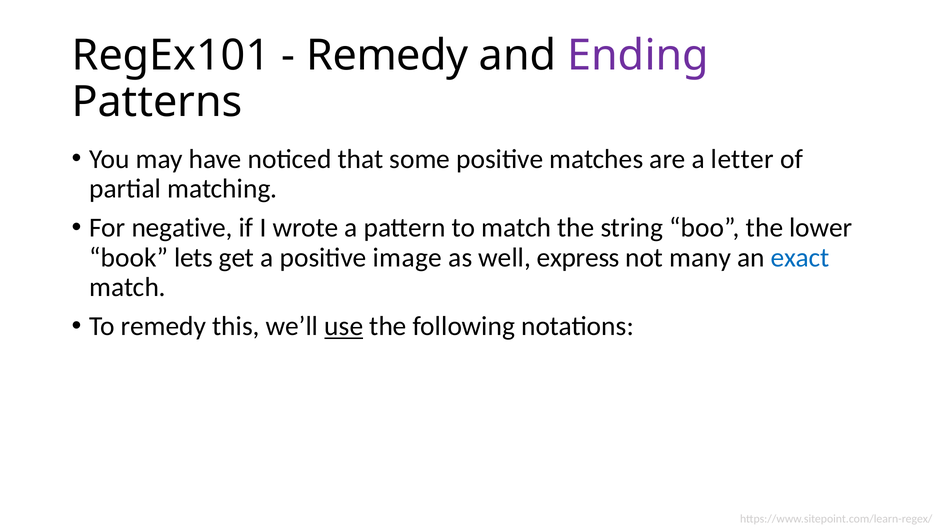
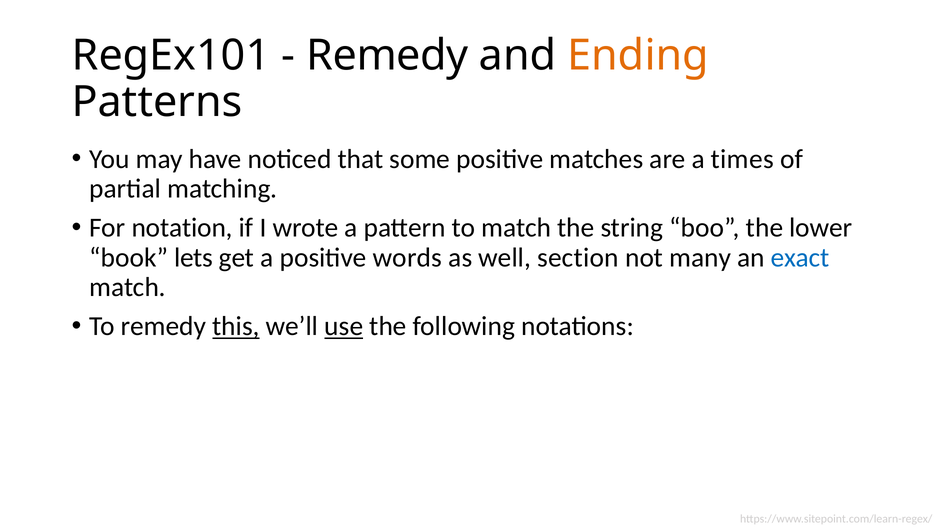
Ending colour: purple -> orange
letter: letter -> times
negative: negative -> notation
image: image -> words
express: express -> section
this underline: none -> present
